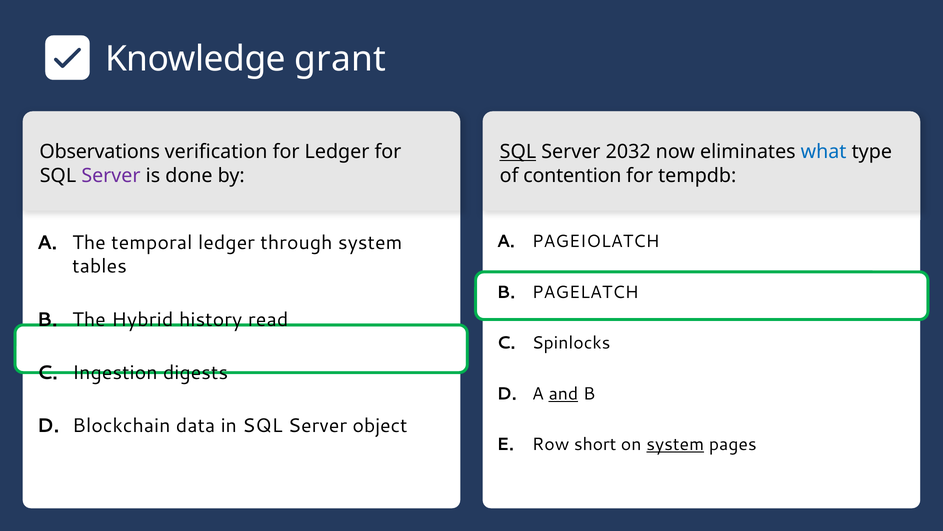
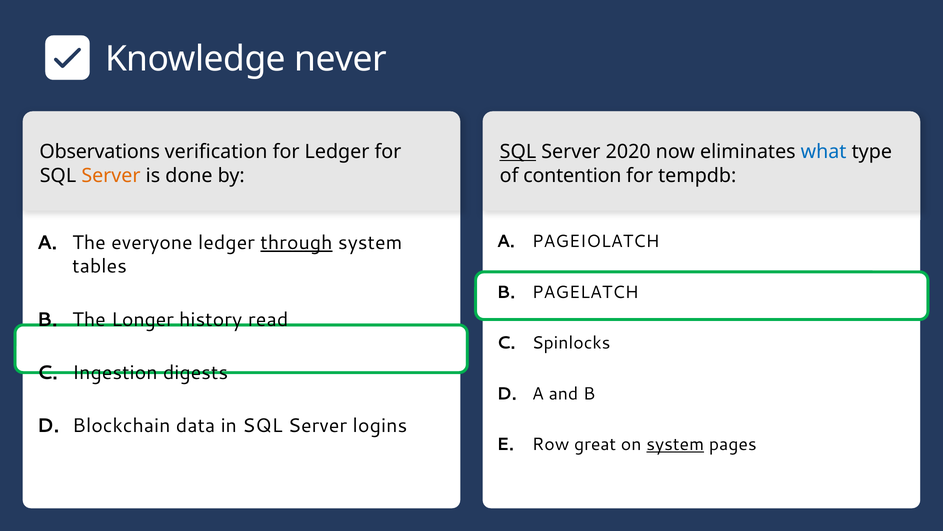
grant: grant -> never
2032: 2032 -> 2020
Server at (111, 175) colour: purple -> orange
temporal: temporal -> everyone
through underline: none -> present
Hybrid: Hybrid -> Longer
and underline: present -> none
object: object -> logins
short: short -> great
